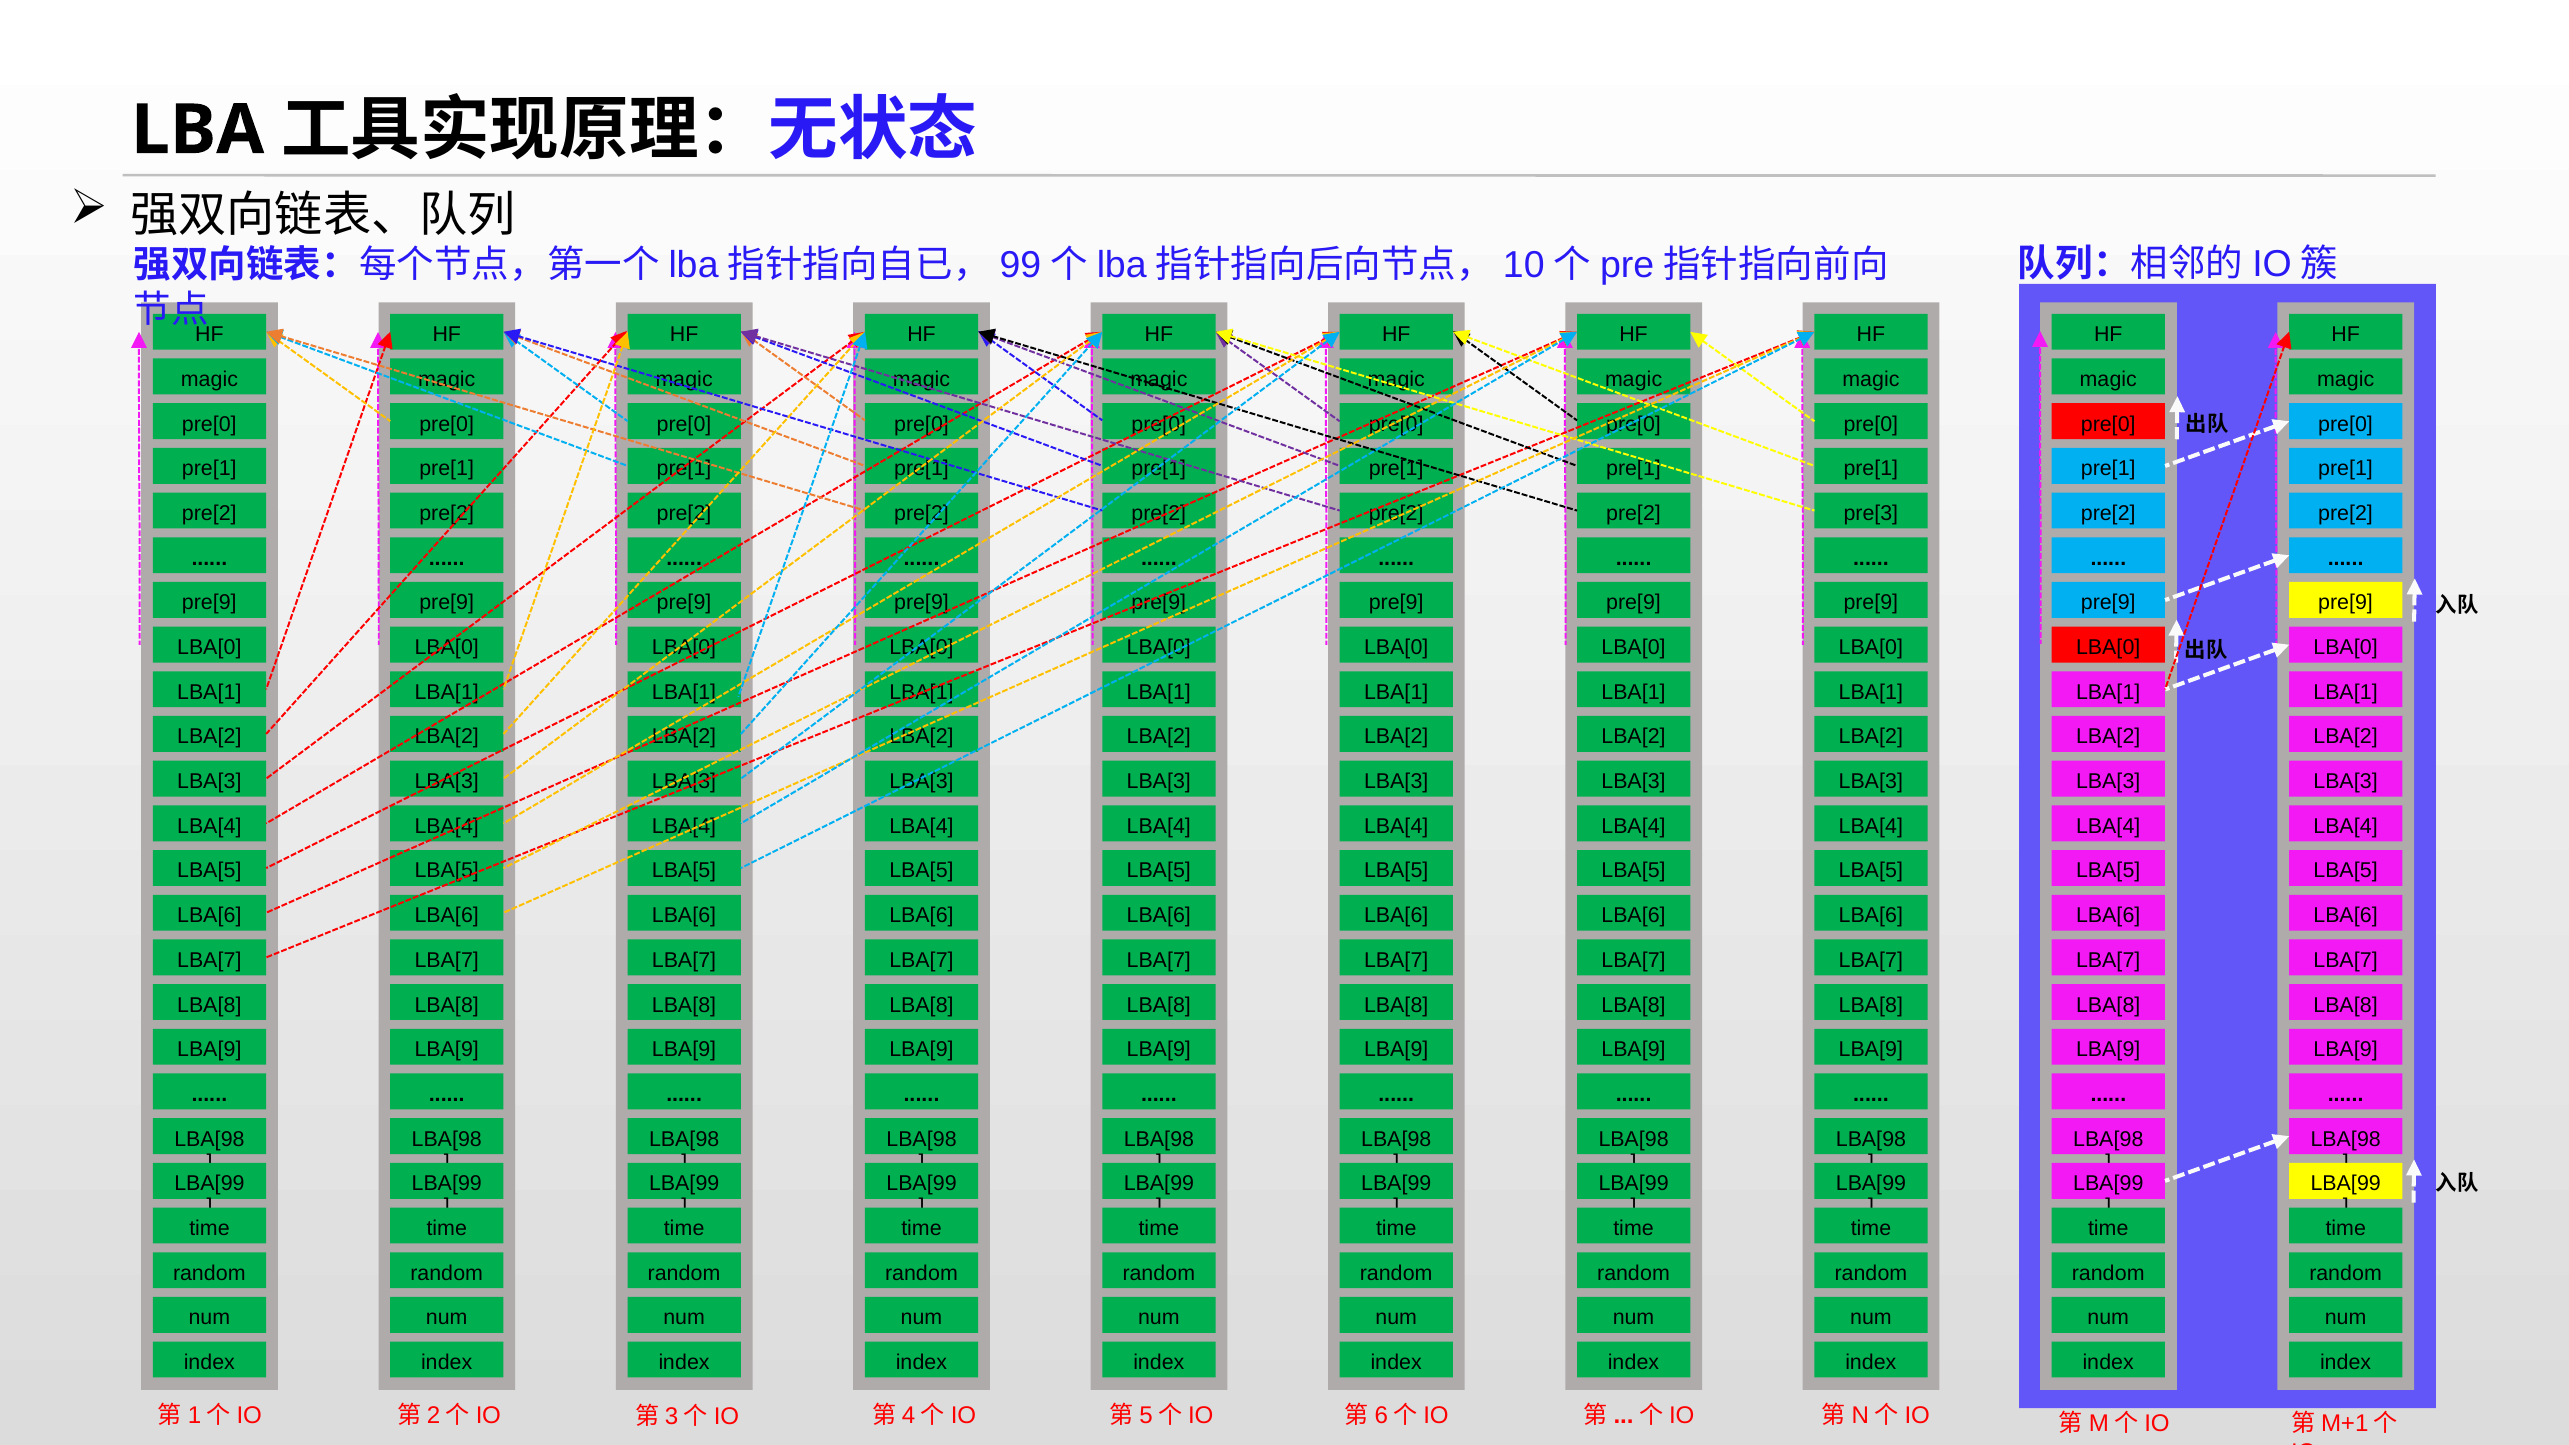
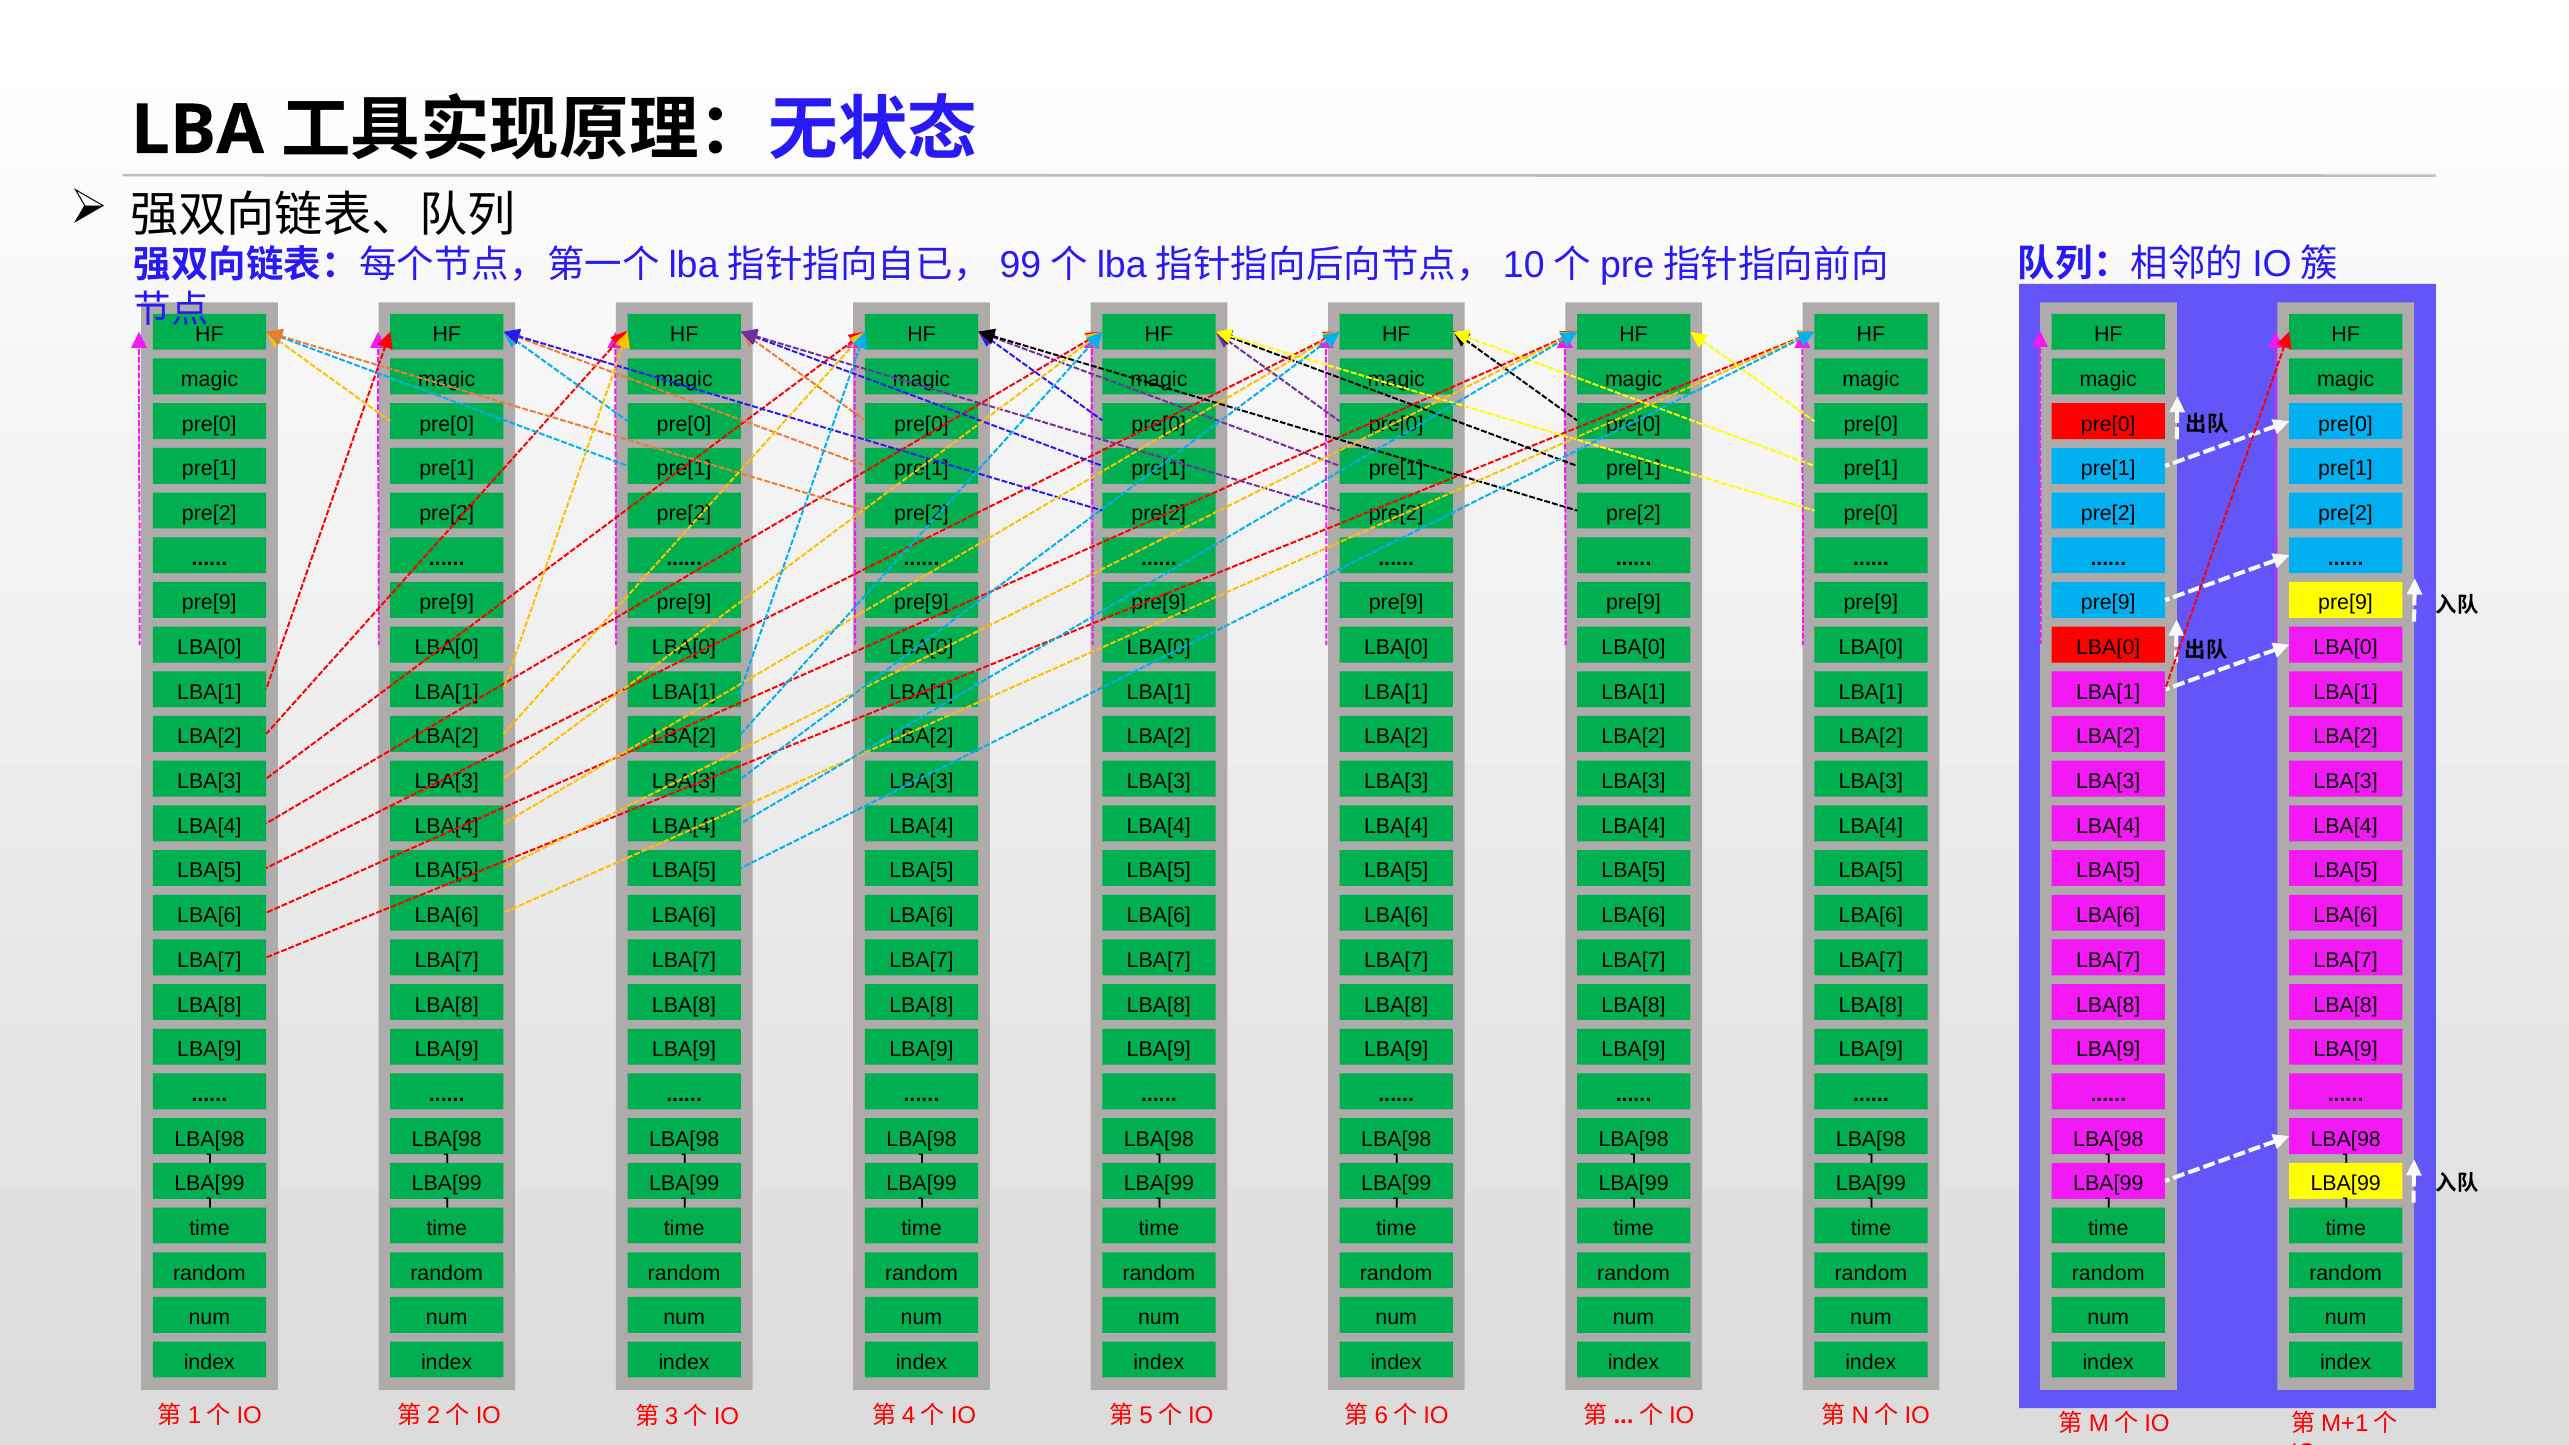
pre[3 at (1871, 513): pre[3 -> pre[0
